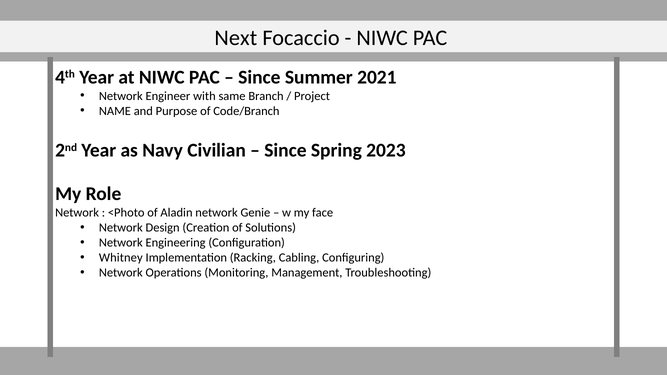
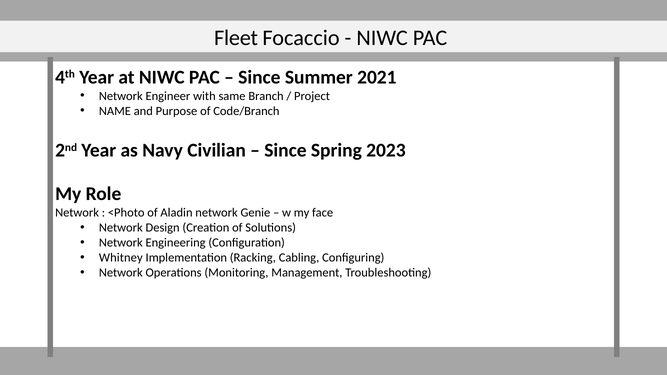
Next: Next -> Fleet
